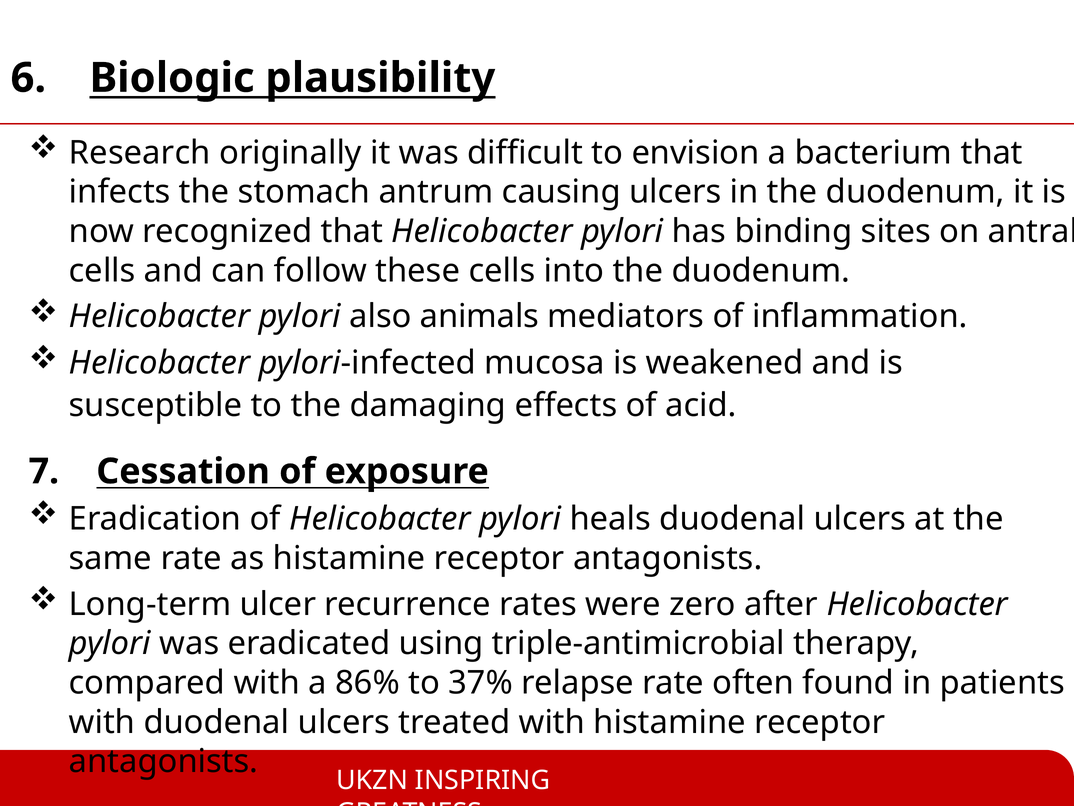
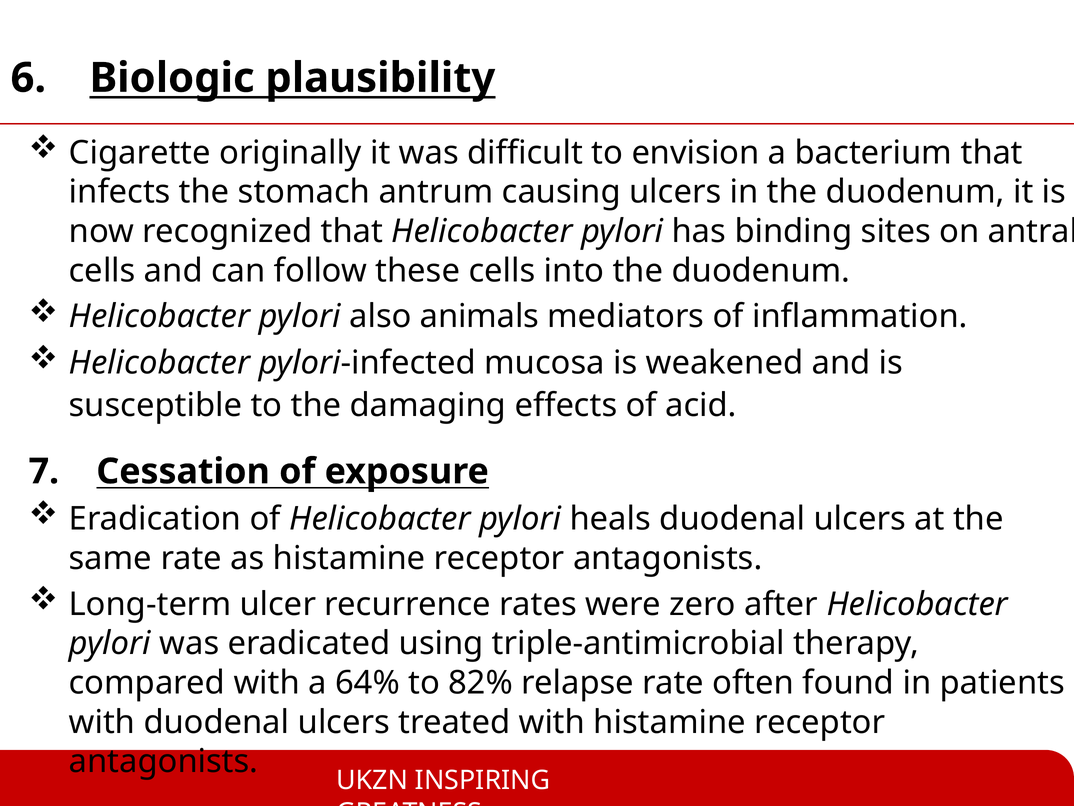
Research: Research -> Cigarette
86%: 86% -> 64%
37%: 37% -> 82%
